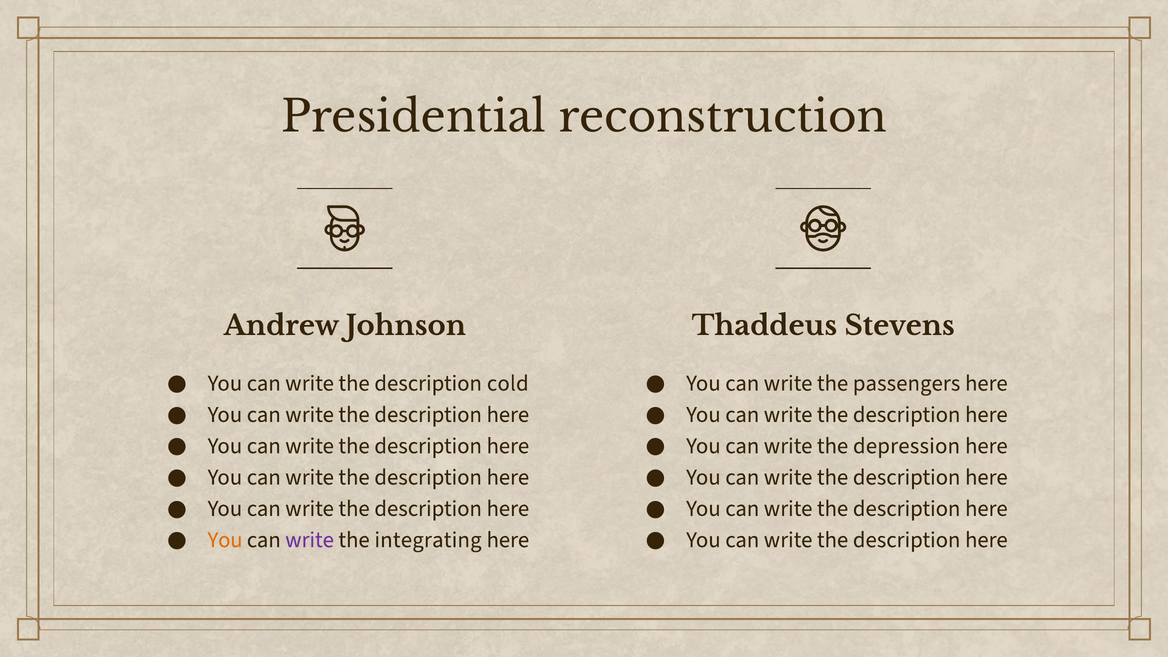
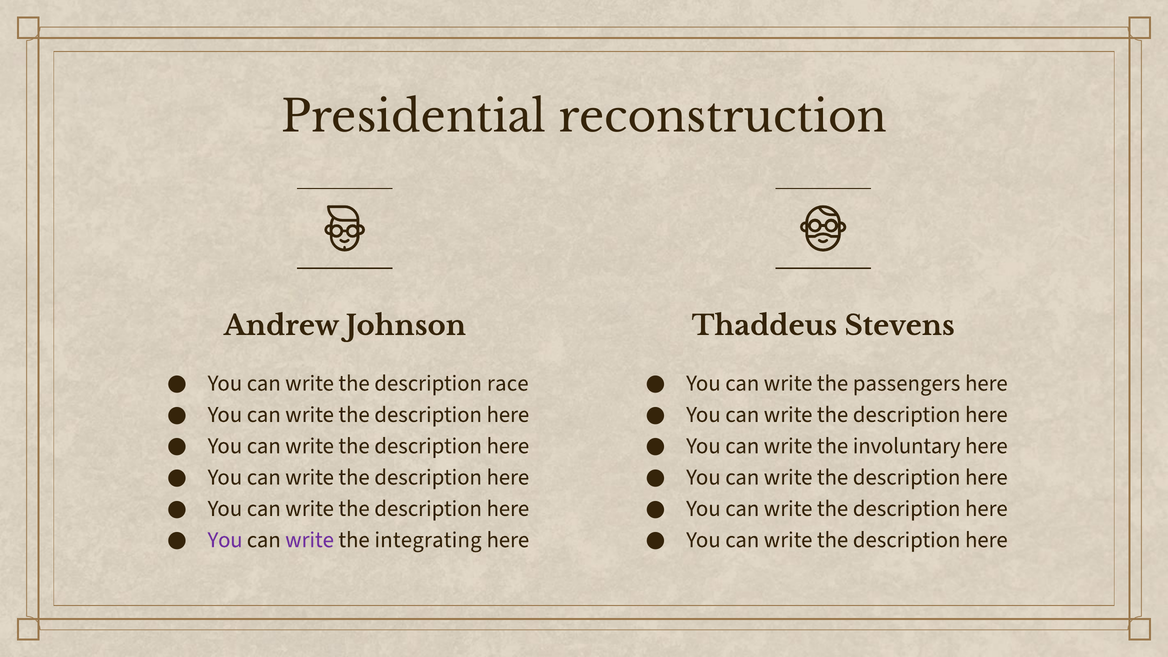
cold: cold -> race
depression: depression -> involuntary
You at (225, 540) colour: orange -> purple
